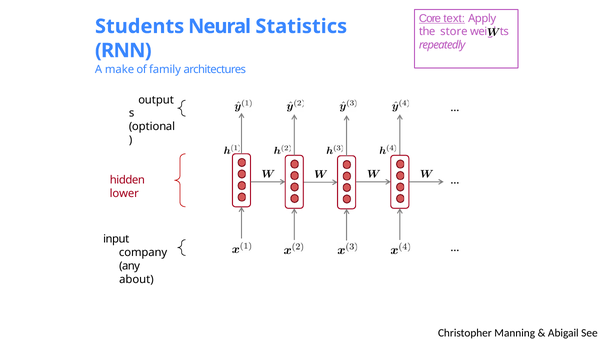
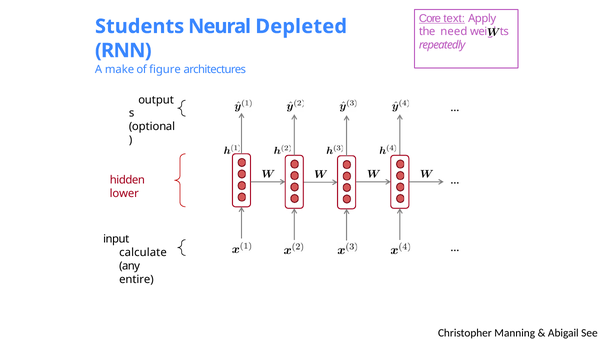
Statistics: Statistics -> Depleted
store: store -> need
family: family -> figure
company: company -> calculate
about: about -> entire
